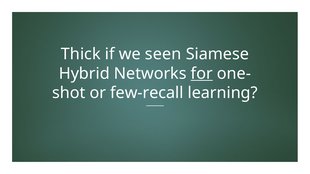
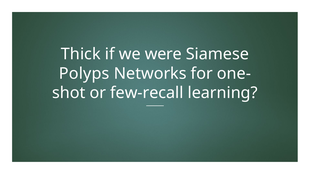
seen: seen -> were
Hybrid: Hybrid -> Polyps
for underline: present -> none
